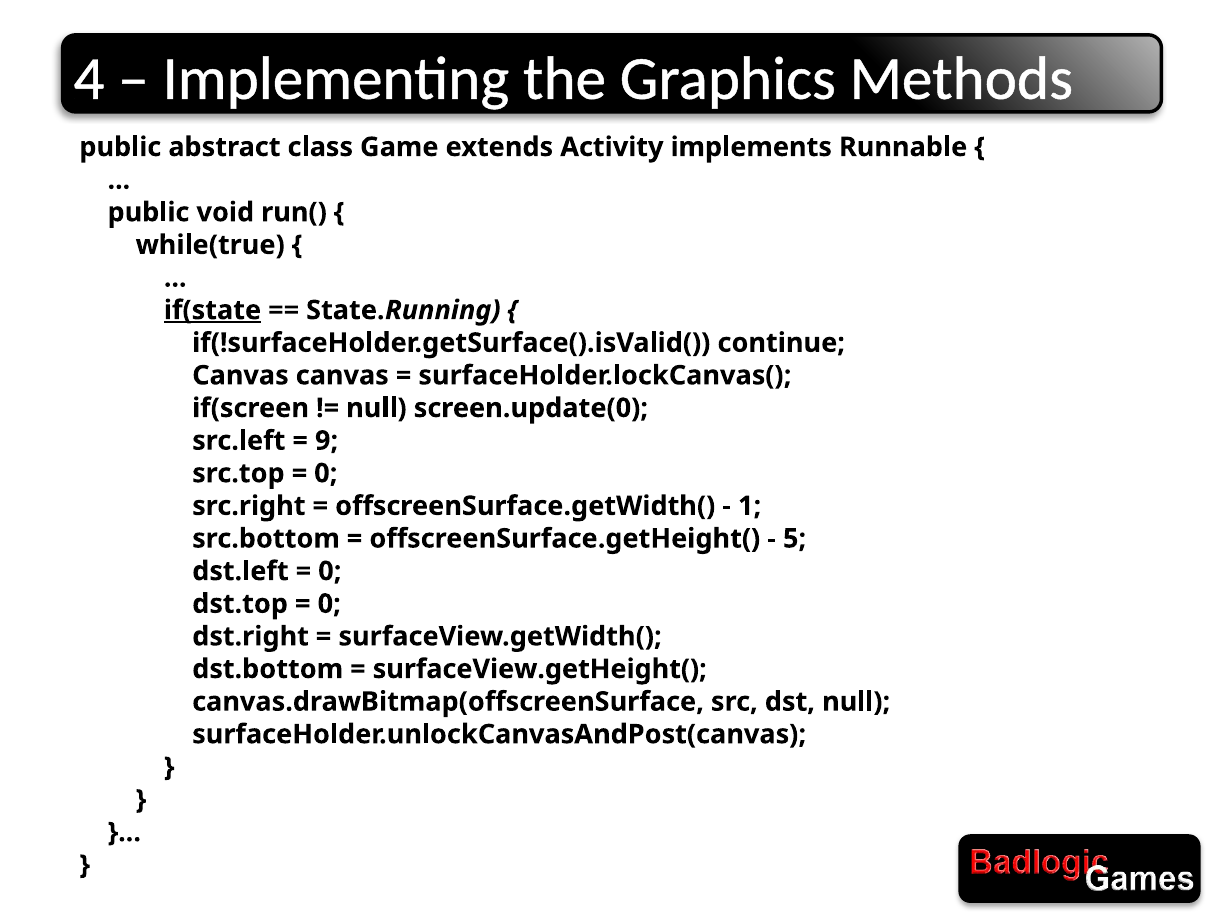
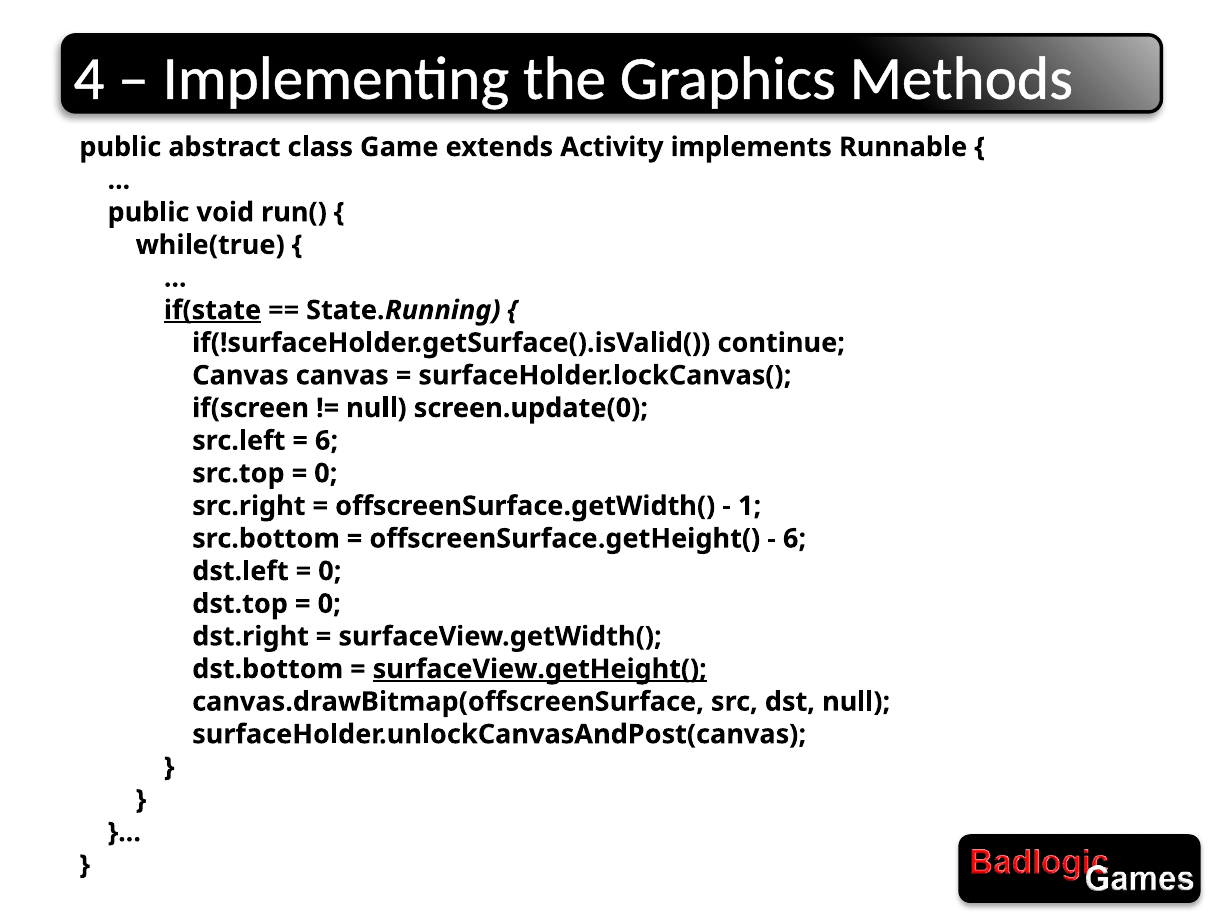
9 at (327, 441): 9 -> 6
5 at (795, 539): 5 -> 6
surfaceView.getHeight( underline: none -> present
